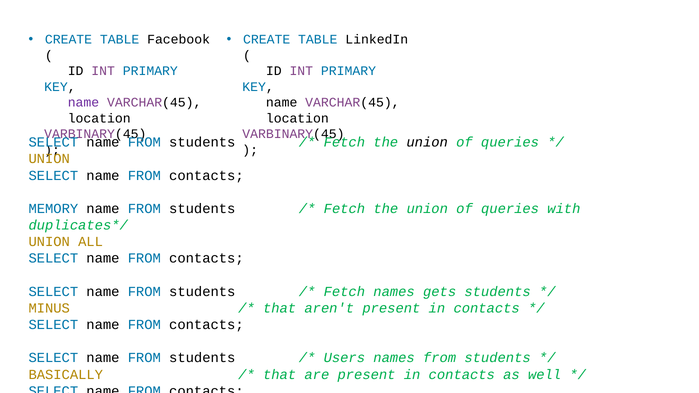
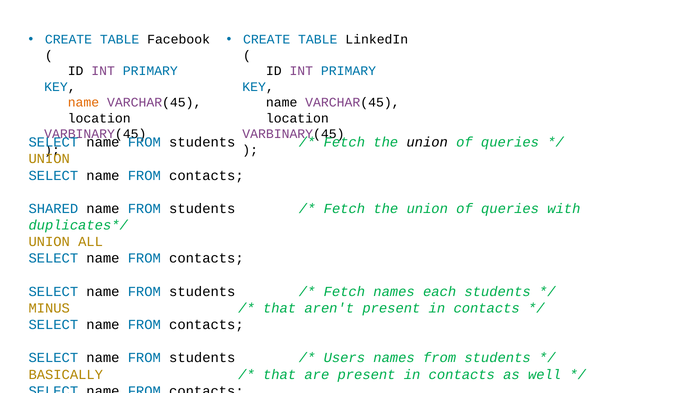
name at (83, 103) colour: purple -> orange
MEMORY: MEMORY -> SHARED
gets: gets -> each
